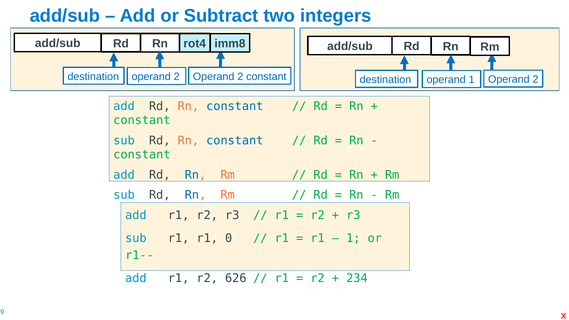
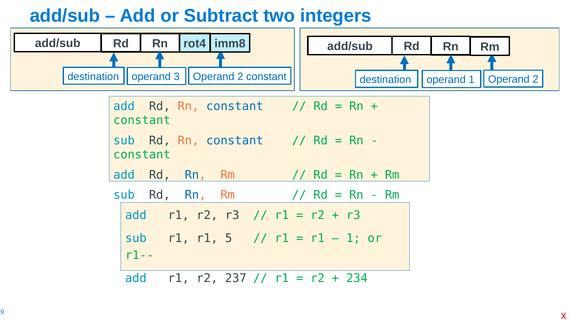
2 at (177, 77): 2 -> 3
0: 0 -> 5
626: 626 -> 237
